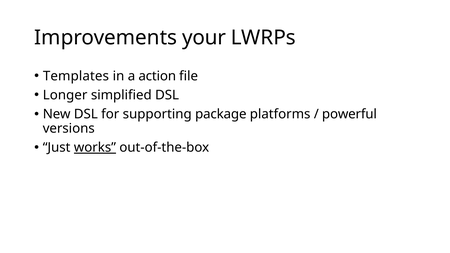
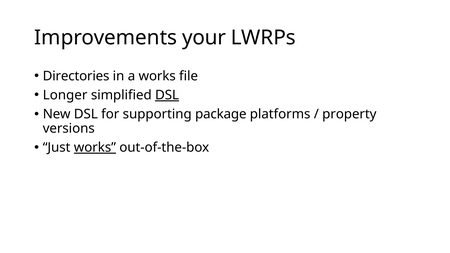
Templates: Templates -> Directories
a action: action -> works
DSL at (167, 95) underline: none -> present
powerful: powerful -> property
